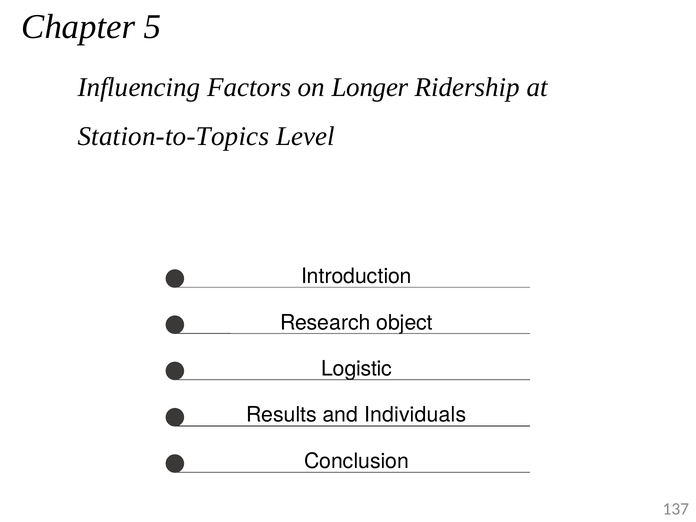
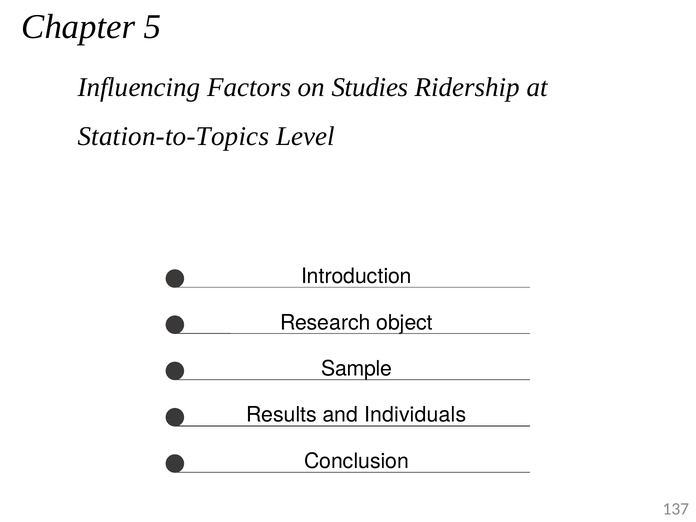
Longer: Longer -> Studies
Logistic: Logistic -> Sample
